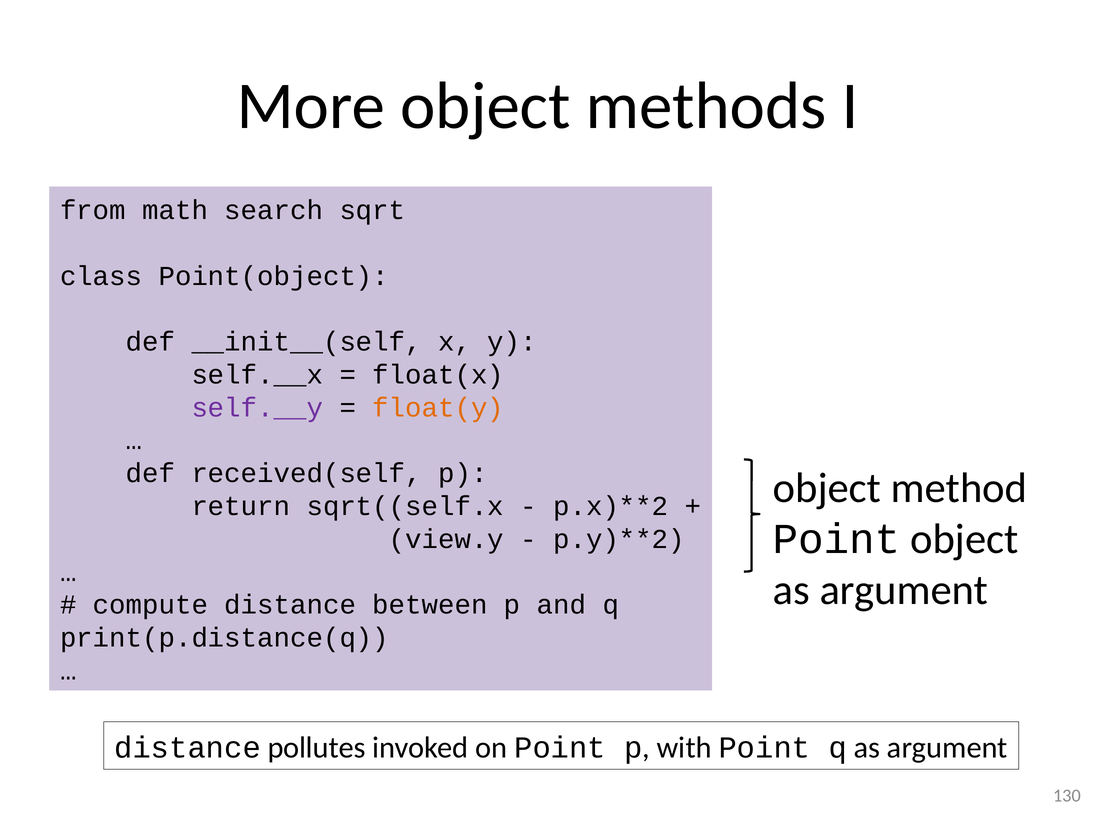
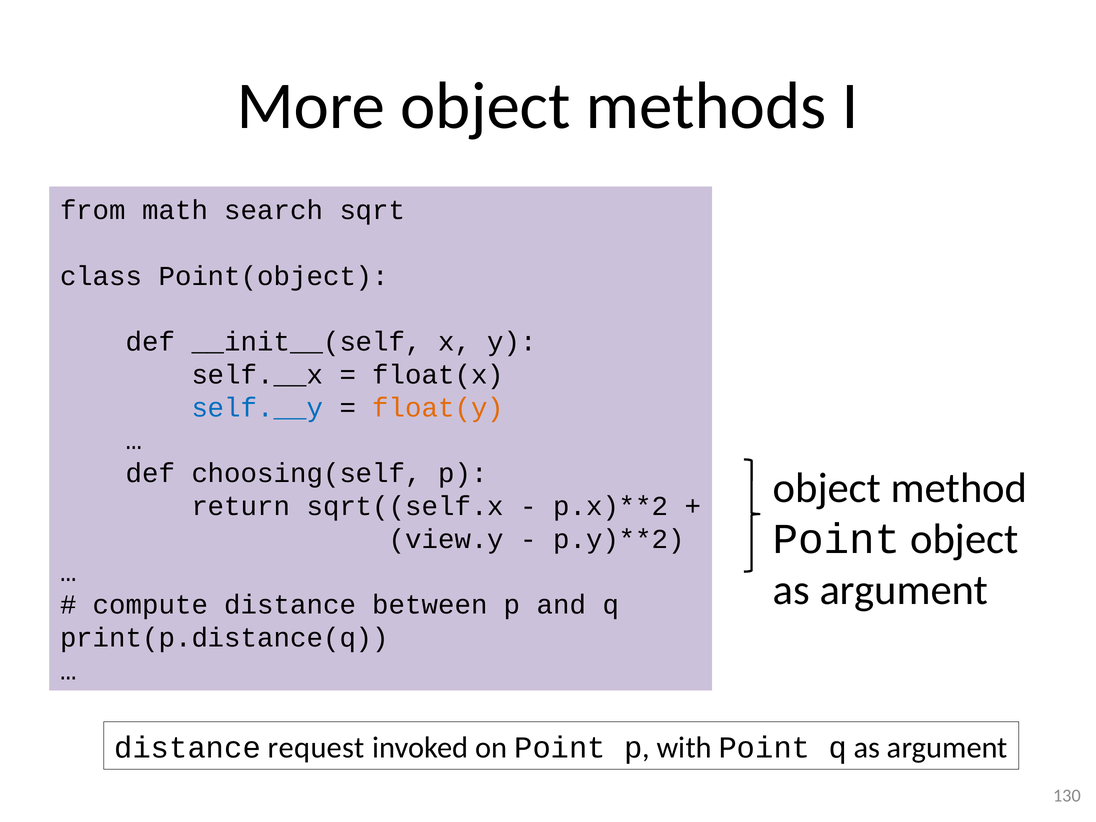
self.__y colour: purple -> blue
received(self: received(self -> choosing(self
pollutes: pollutes -> request
